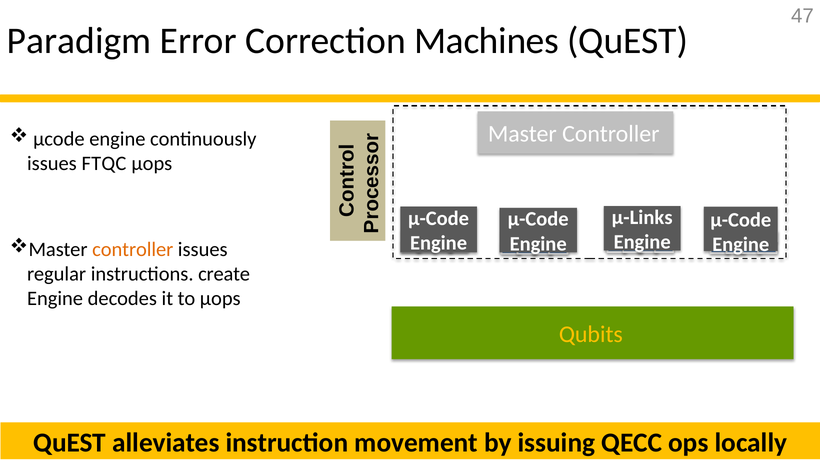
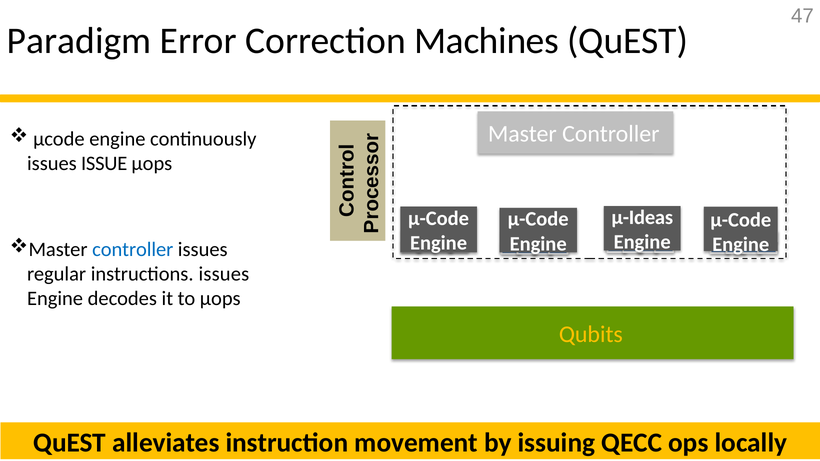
FTQC: FTQC -> ISSUE
µ-Links: µ-Links -> µ-Ideas
controller at (133, 250) colour: orange -> blue
instructions create: create -> issues
